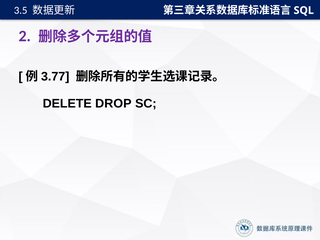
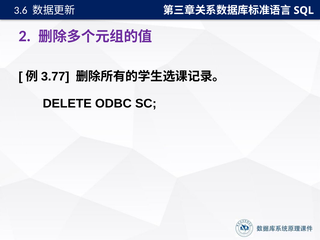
3.5: 3.5 -> 3.6
DROP: DROP -> ODBC
